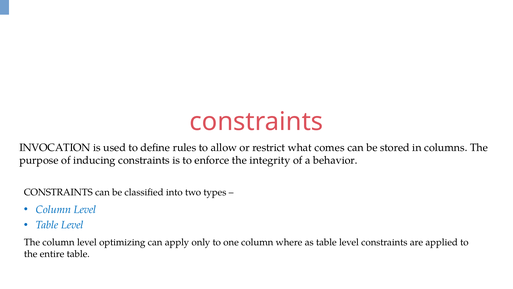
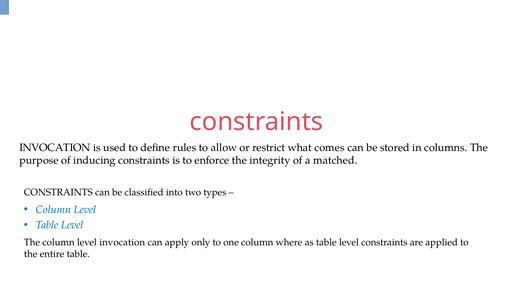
behavior: behavior -> matched
level optimizing: optimizing -> invocation
